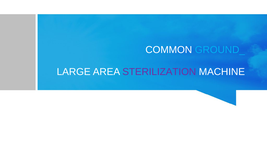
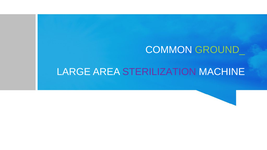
GROUND_ colour: light blue -> light green
